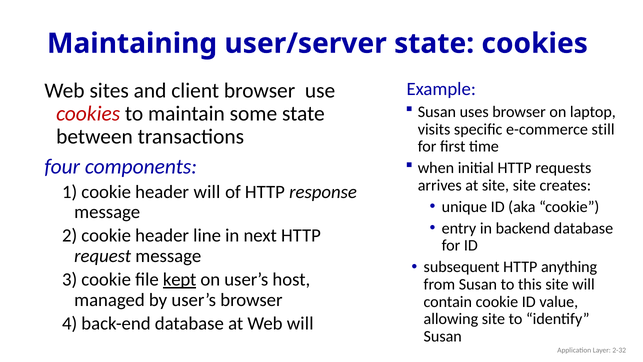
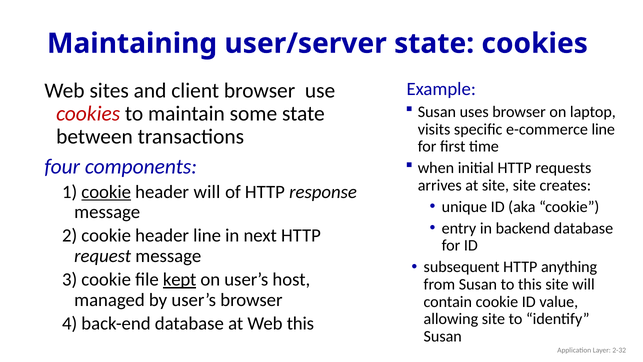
e-commerce still: still -> line
cookie at (106, 192) underline: none -> present
Web will: will -> this
